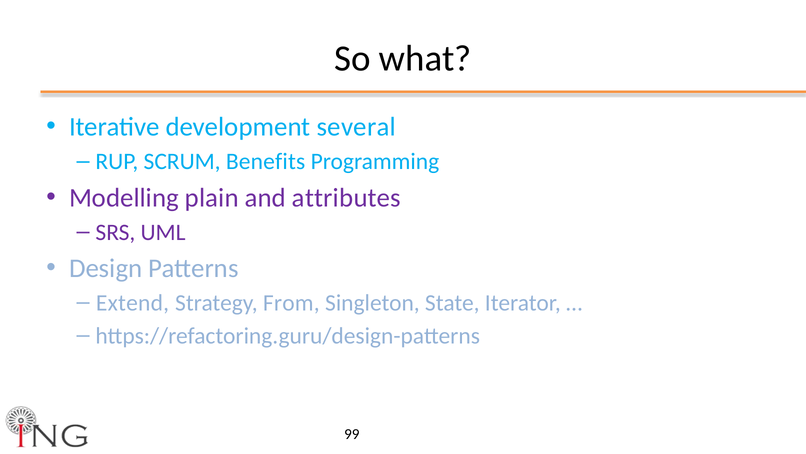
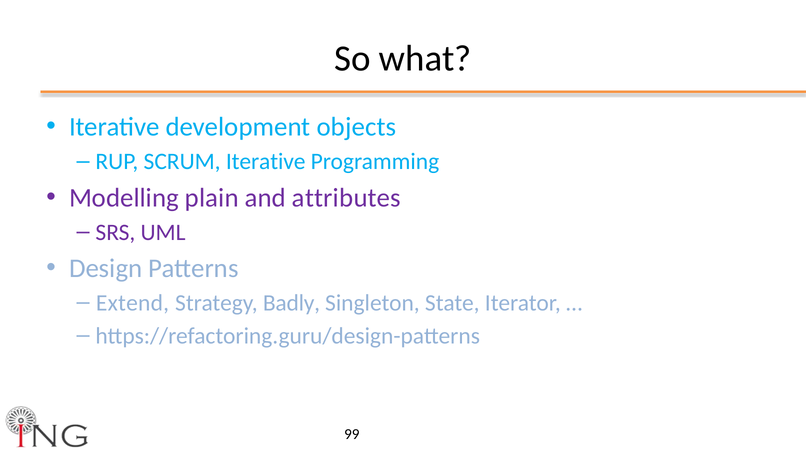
several: several -> objects
SCRUM Benefits: Benefits -> Iterative
From: From -> Badly
